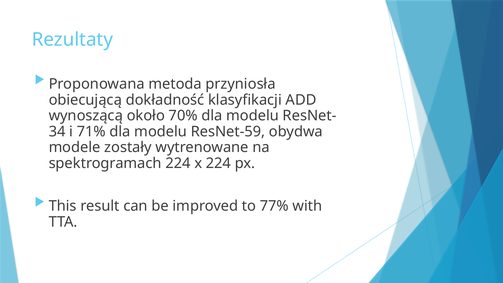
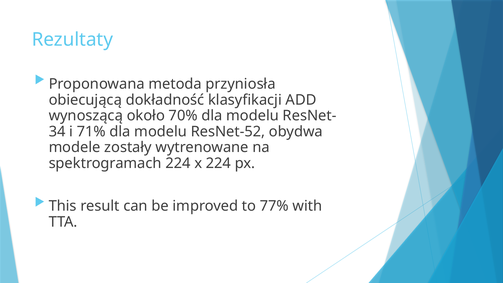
ResNet-59: ResNet-59 -> ResNet-52
